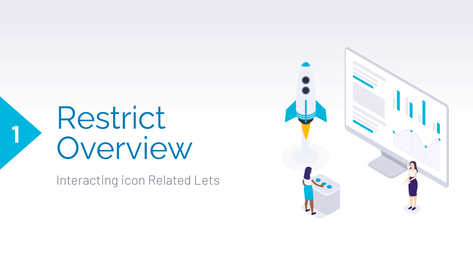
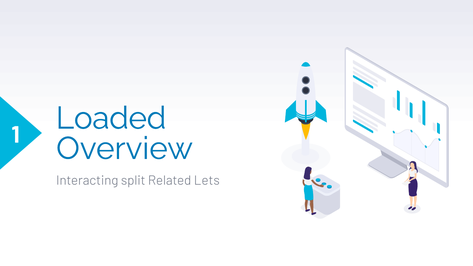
Restrict: Restrict -> Loaded
icon: icon -> split
